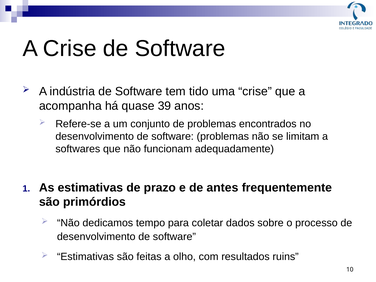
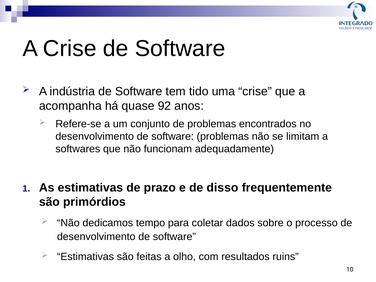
39: 39 -> 92
antes: antes -> disso
